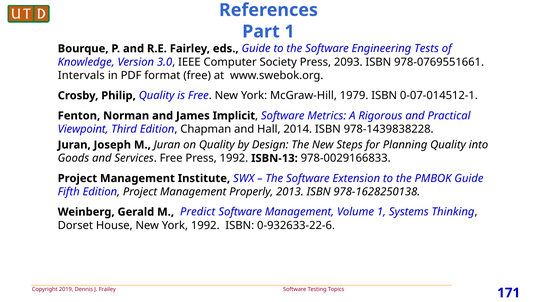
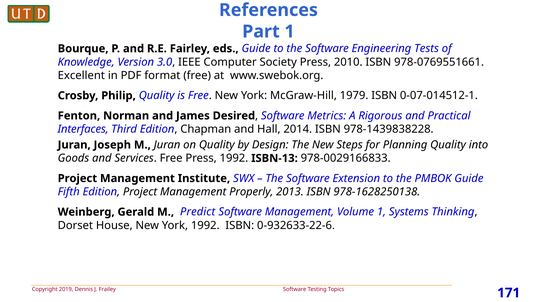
2093: 2093 -> 2010
Intervals: Intervals -> Excellent
Implicit: Implicit -> Desired
Viewpoint: Viewpoint -> Interfaces
